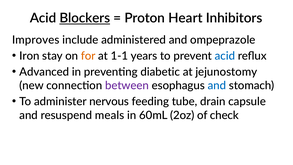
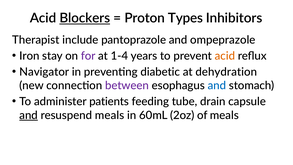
Heart: Heart -> Types
Improves: Improves -> Therapist
administered: administered -> pantoprazole
for colour: orange -> purple
1-1: 1-1 -> 1-4
acid at (225, 56) colour: blue -> orange
Advanced: Advanced -> Navigator
jejunostomy: jejunostomy -> dehydration
nervous: nervous -> patients
and at (29, 115) underline: none -> present
of check: check -> meals
